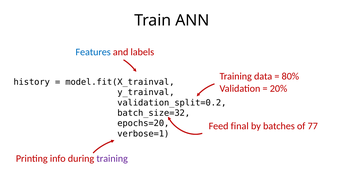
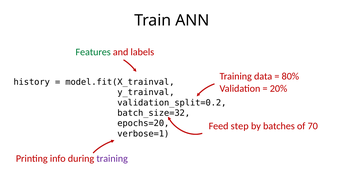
Features colour: blue -> green
final: final -> step
77: 77 -> 70
